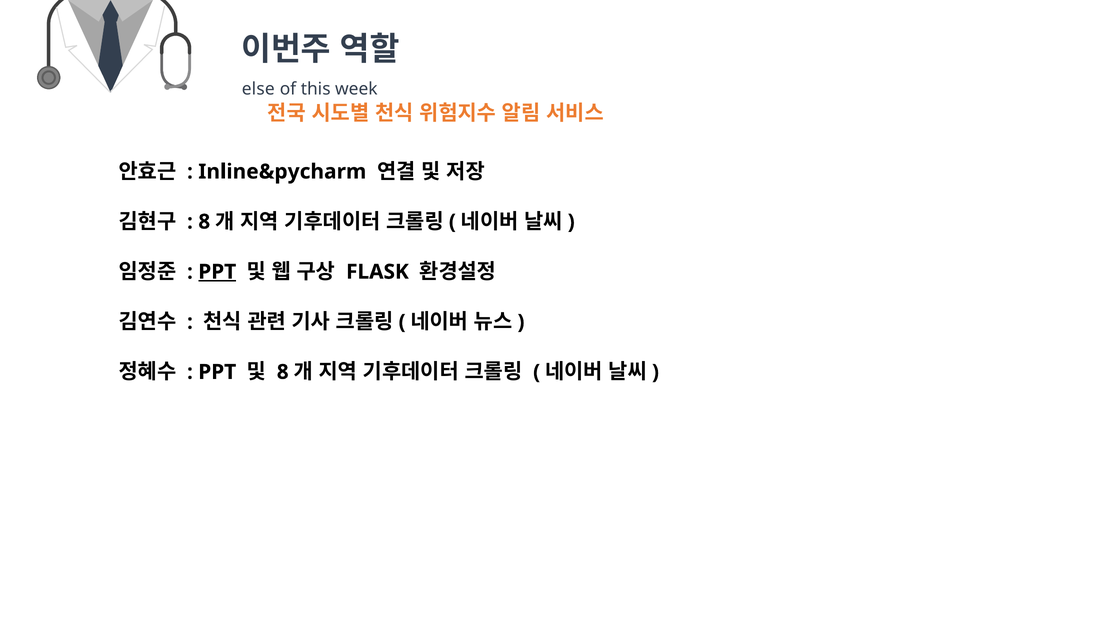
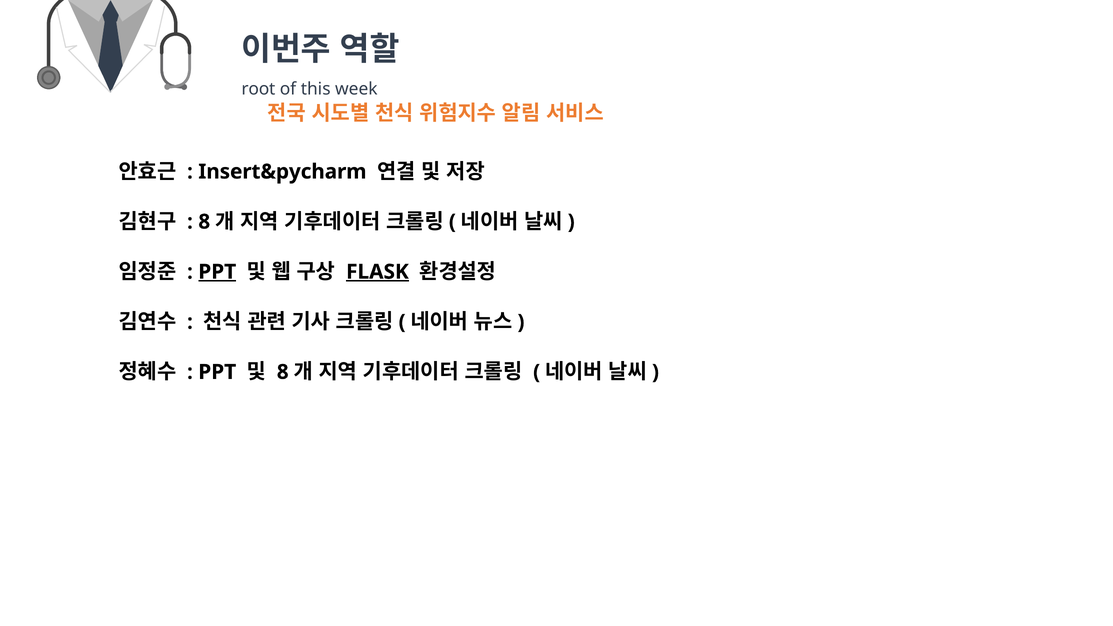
else: else -> root
Inline&pycharm: Inline&pycharm -> Insert&pycharm
FLASK underline: none -> present
